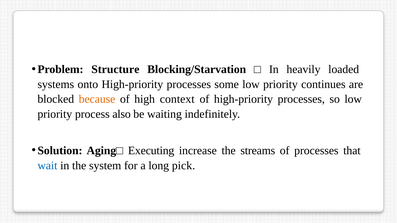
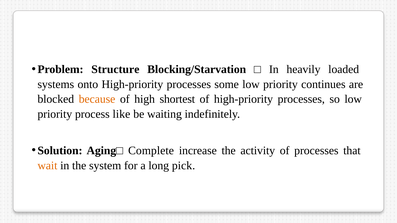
context: context -> shortest
also: also -> like
Executing: Executing -> Complete
streams: streams -> activity
wait colour: blue -> orange
